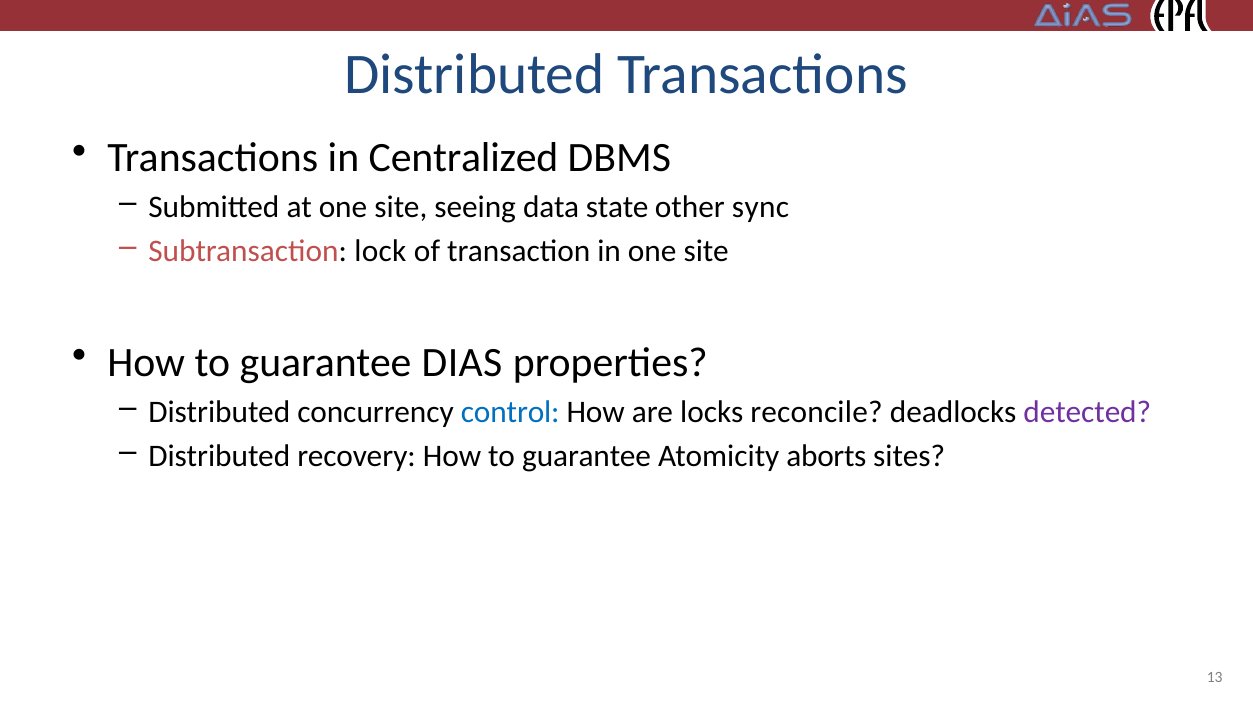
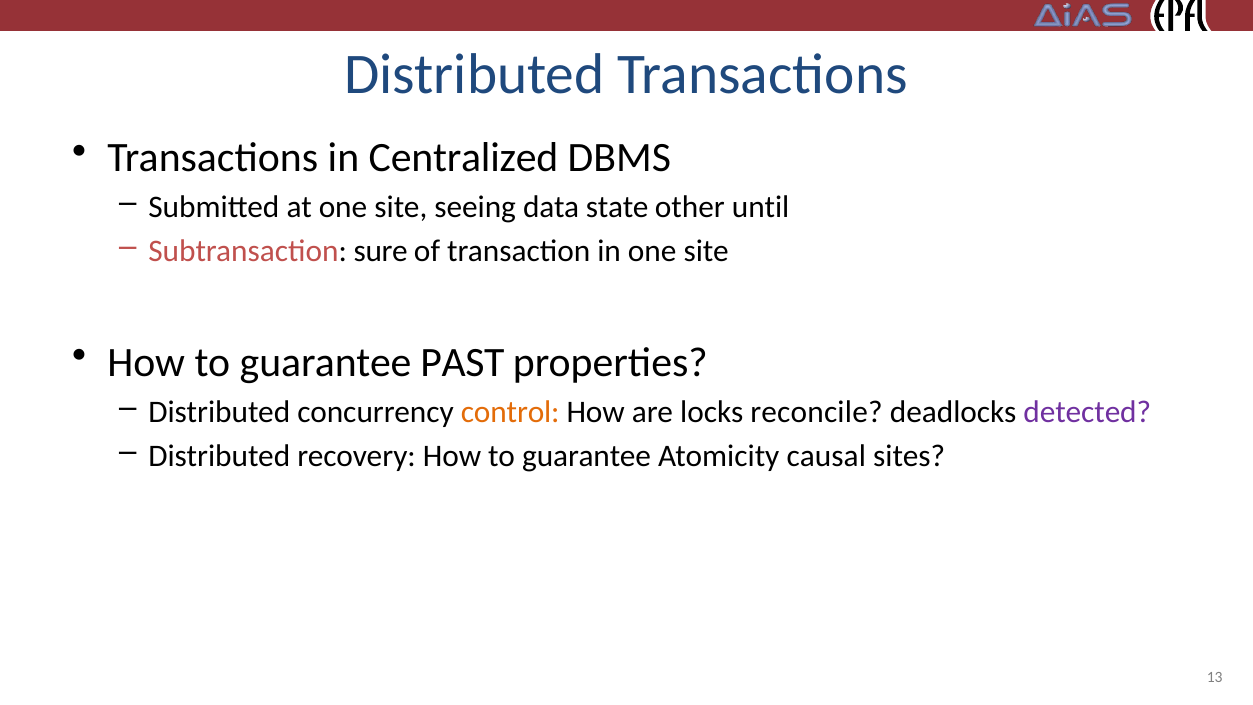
sync: sync -> until
lock: lock -> sure
DIAS: DIAS -> PAST
control colour: blue -> orange
aborts: aborts -> causal
